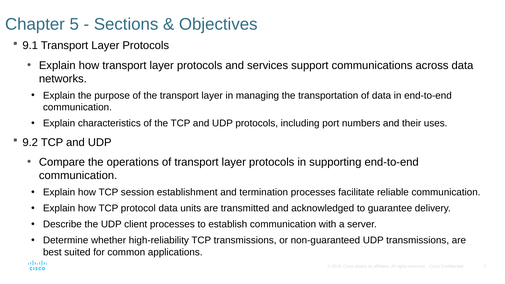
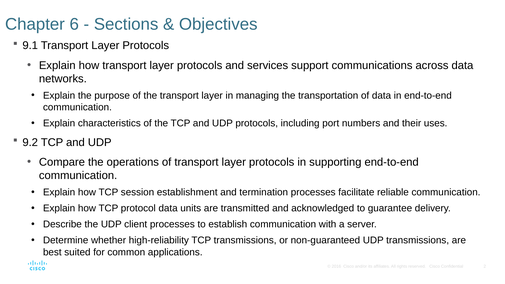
5: 5 -> 6
